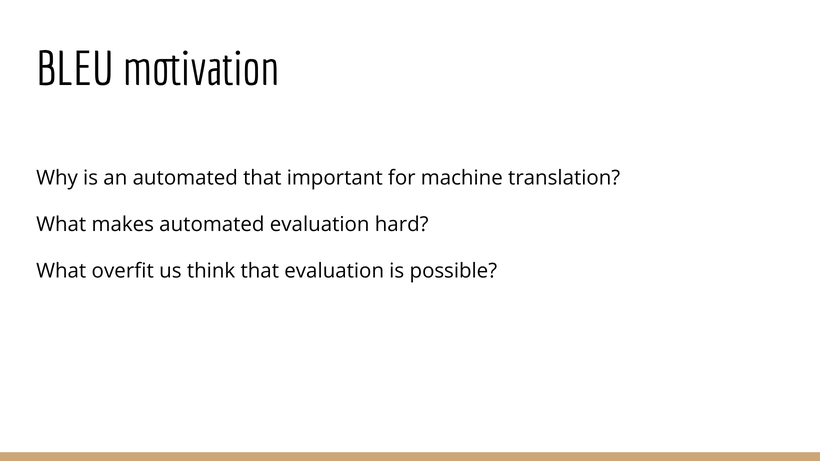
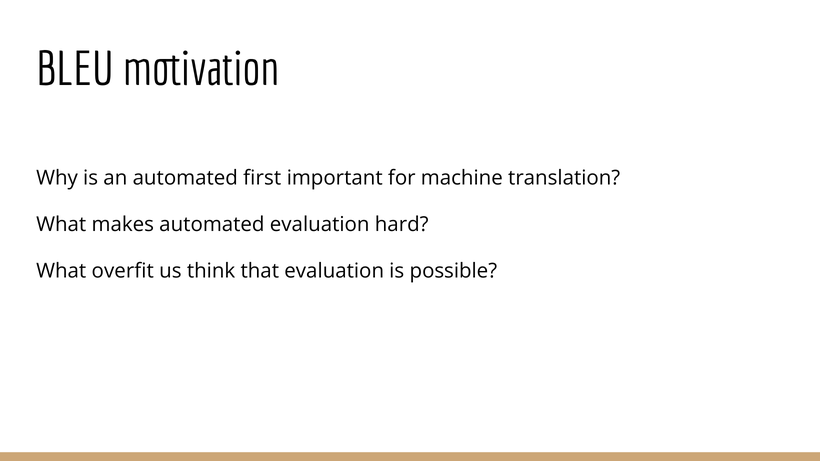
automated that: that -> first
